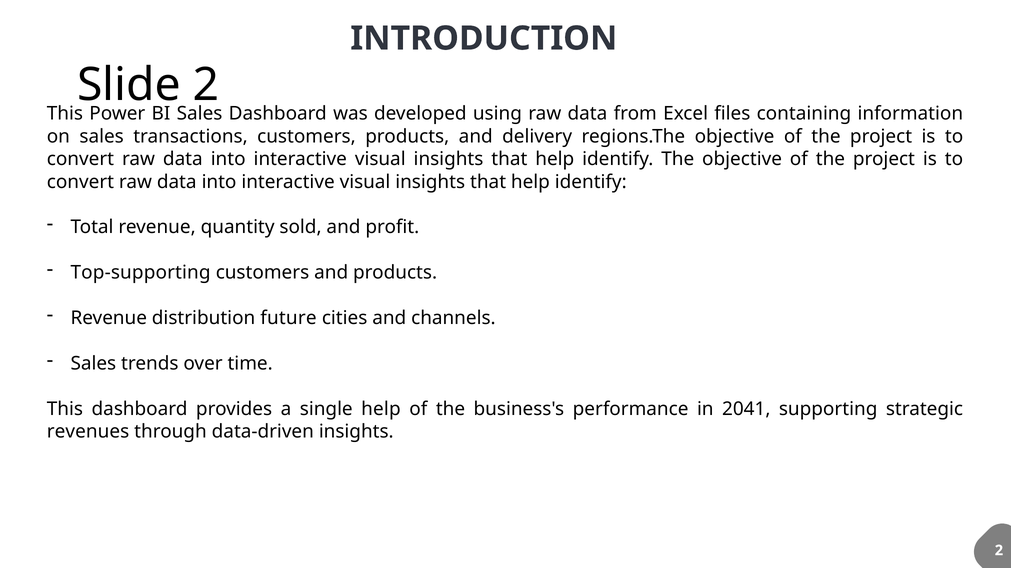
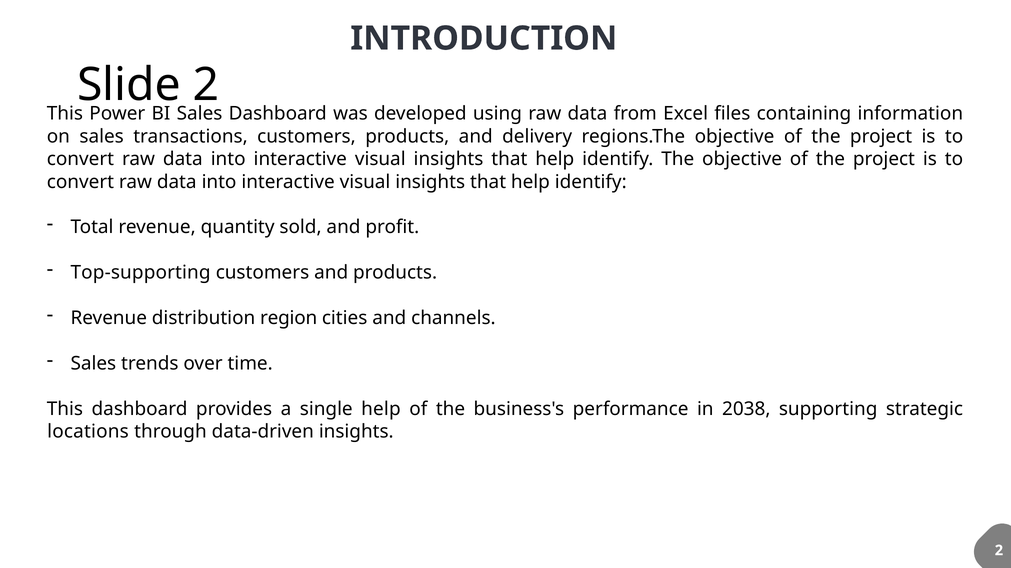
future: future -> region
2041: 2041 -> 2038
revenues: revenues -> locations
